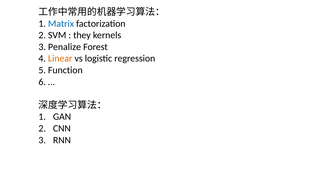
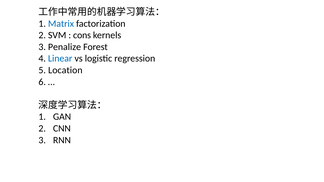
they: they -> cons
Linear colour: orange -> blue
Function: Function -> Location
